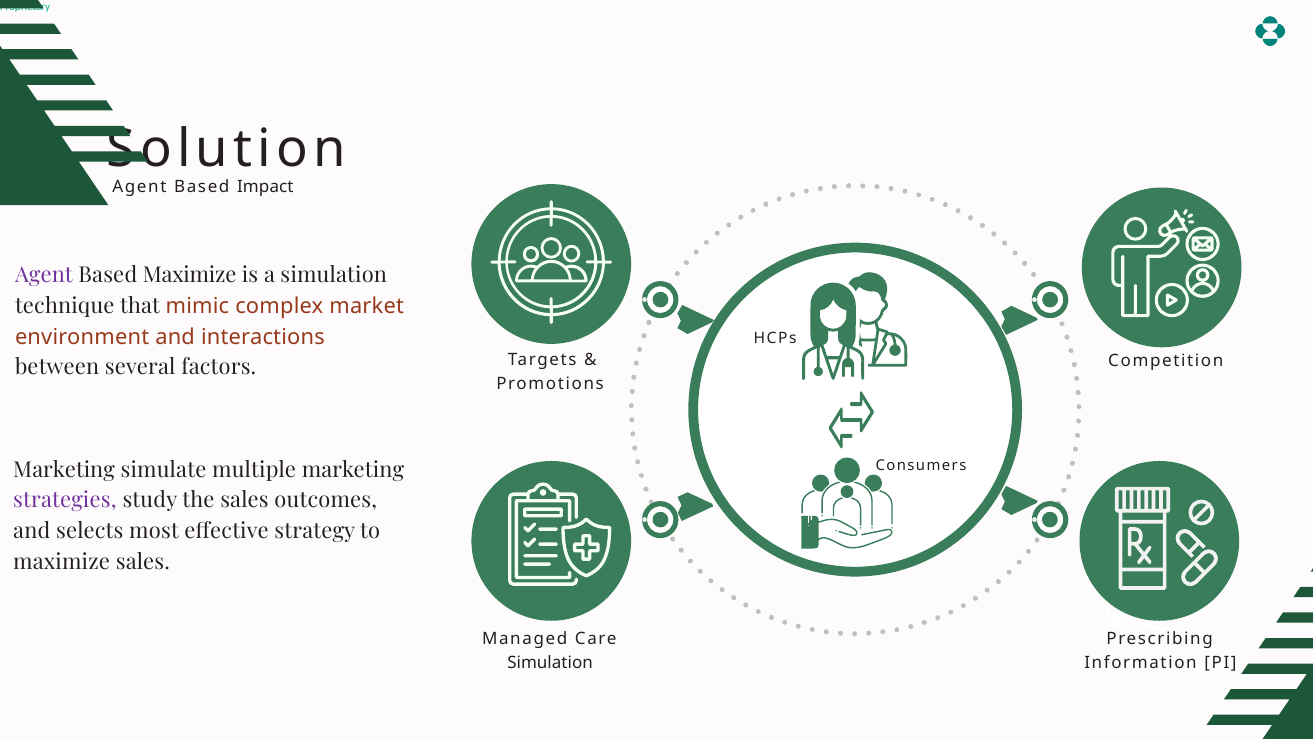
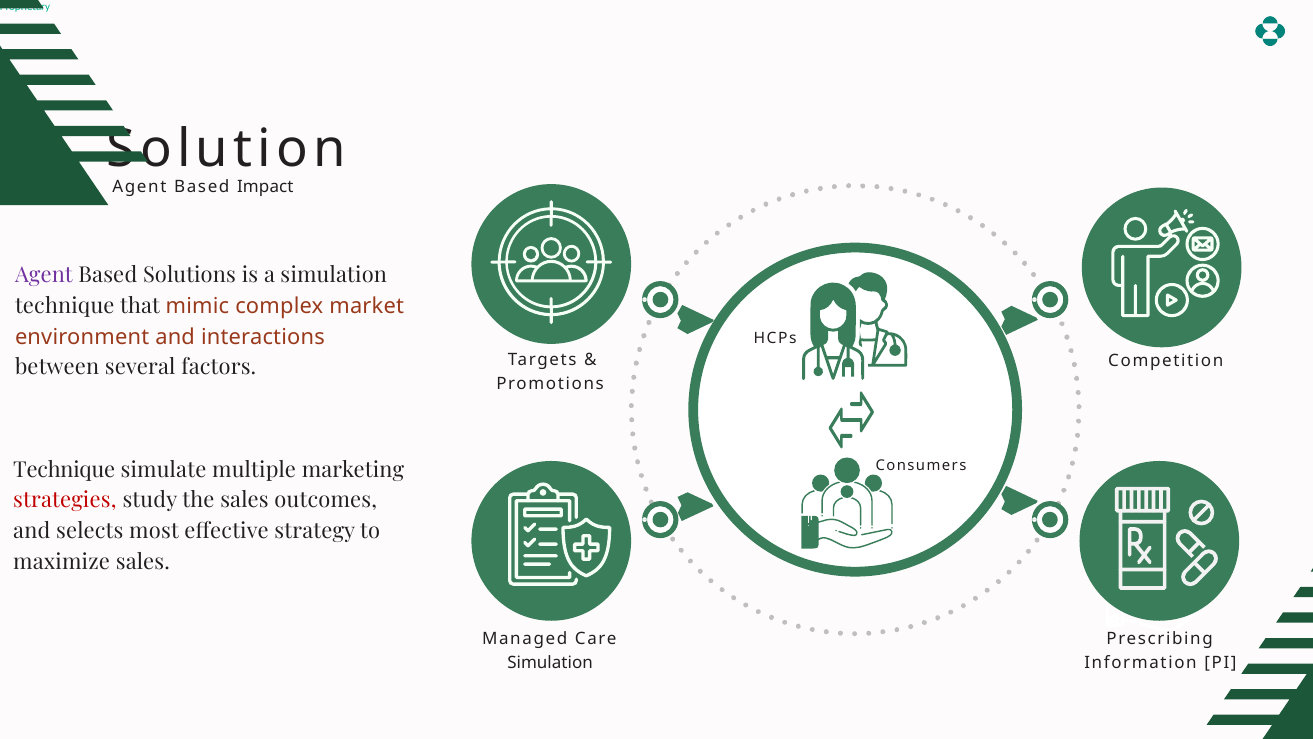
Based Maximize: Maximize -> Solutions
Marketing at (64, 470): Marketing -> Technique
strategies colour: purple -> red
